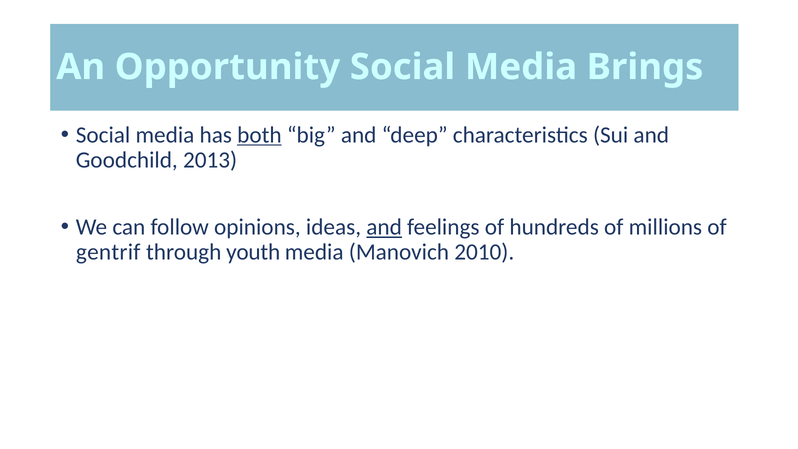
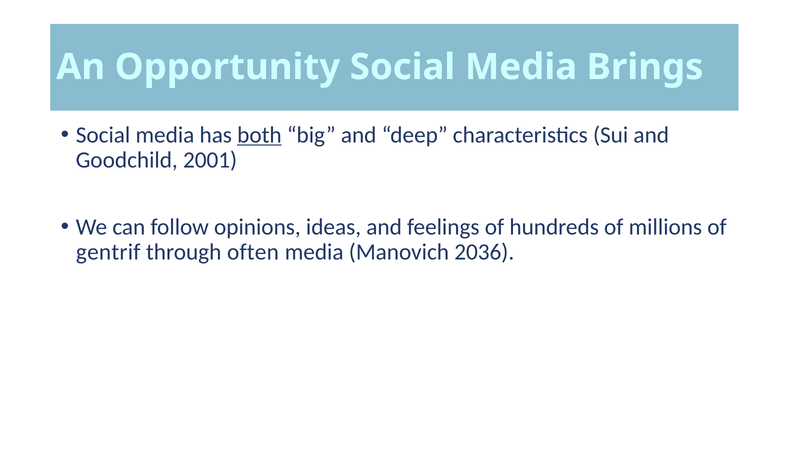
2013: 2013 -> 2001
and at (384, 227) underline: present -> none
youth: youth -> often
2010: 2010 -> 2036
